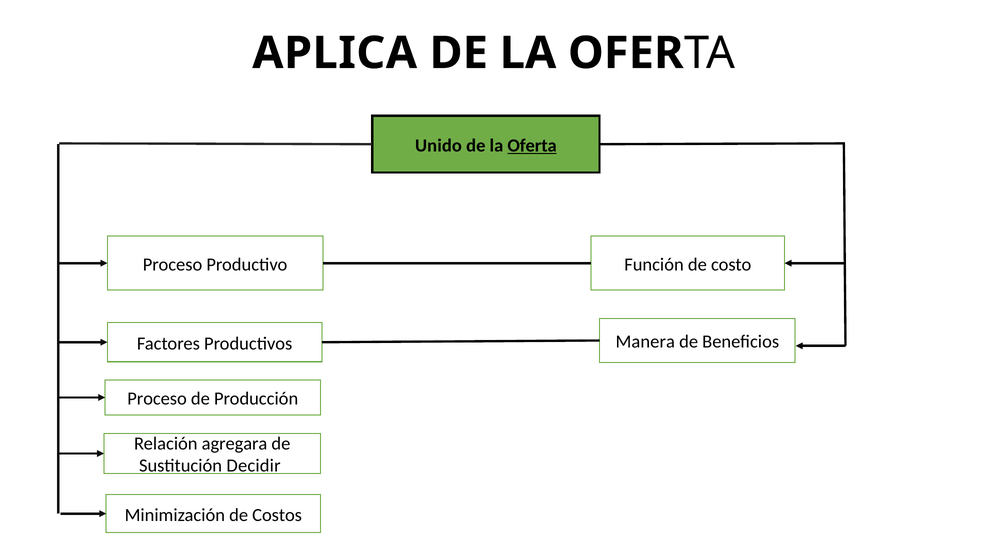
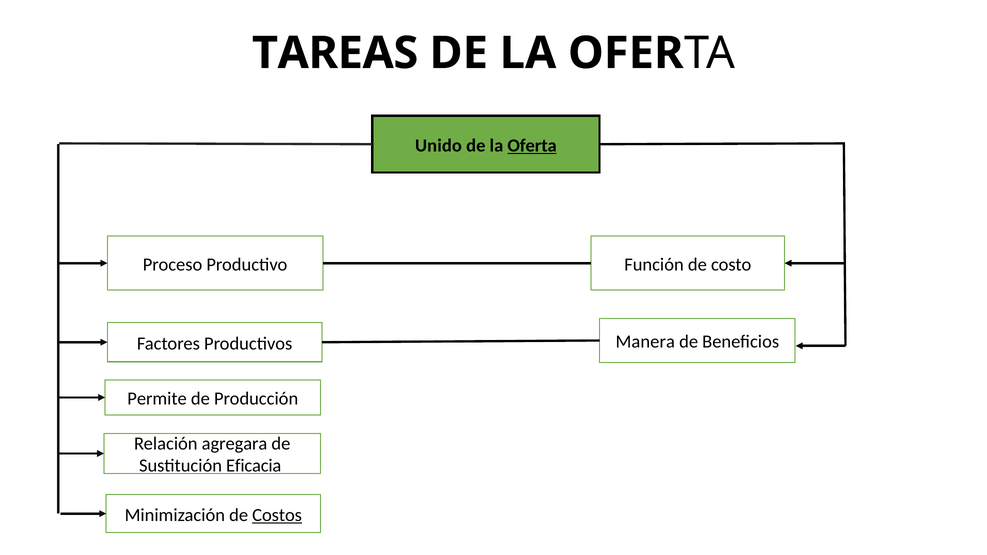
APLICA: APLICA -> TAREAS
Proceso at (157, 399): Proceso -> Permite
Decidir: Decidir -> Eficacia
Costos underline: none -> present
